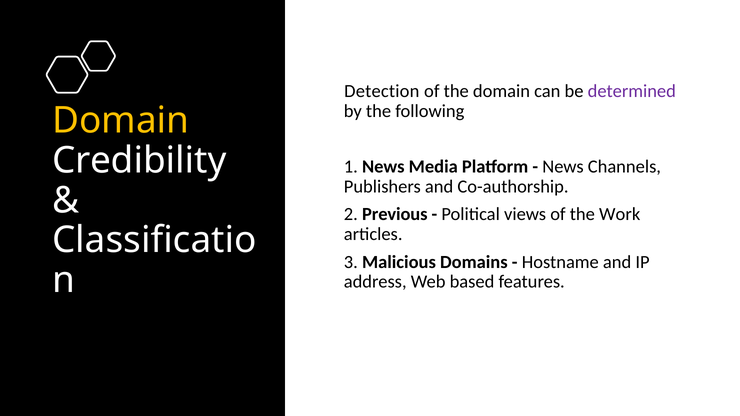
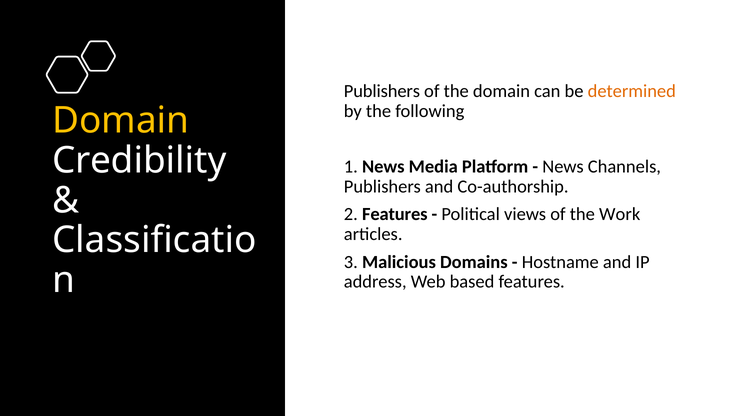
Detection at (382, 91): Detection -> Publishers
determined colour: purple -> orange
2 Previous: Previous -> Features
